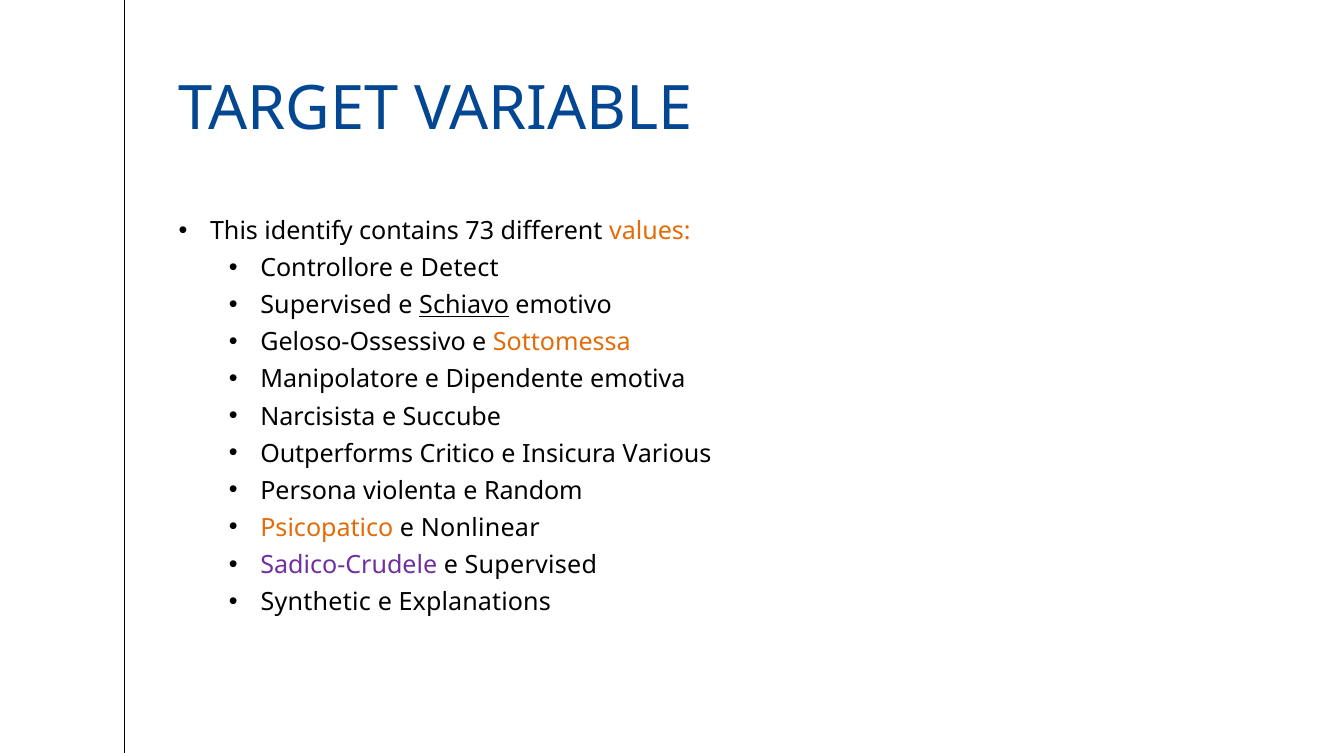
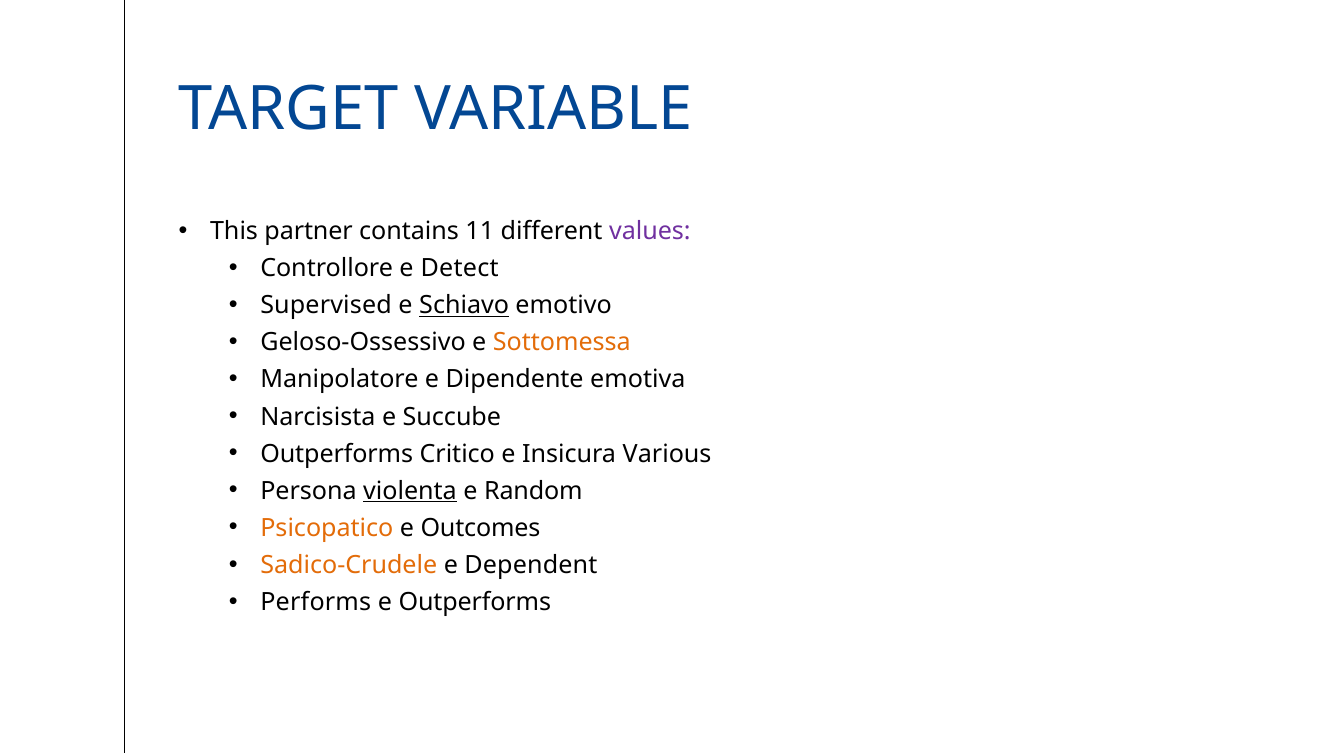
identify: identify -> partner
73: 73 -> 11
values colour: orange -> purple
violenta underline: none -> present
Nonlinear: Nonlinear -> Outcomes
Sadico-Crudele colour: purple -> orange
e Supervised: Supervised -> Dependent
Synthetic: Synthetic -> Performs
e Explanations: Explanations -> Outperforms
